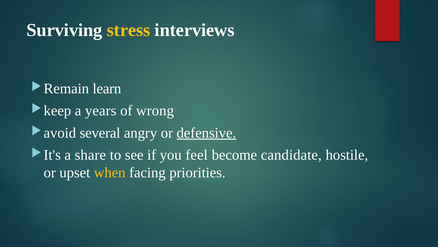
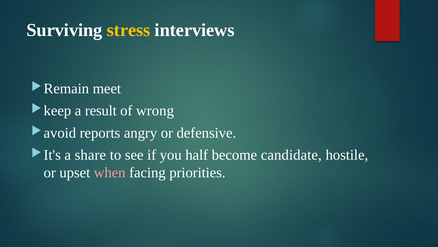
learn: learn -> meet
years: years -> result
several: several -> reports
defensive underline: present -> none
feel: feel -> half
when colour: yellow -> pink
